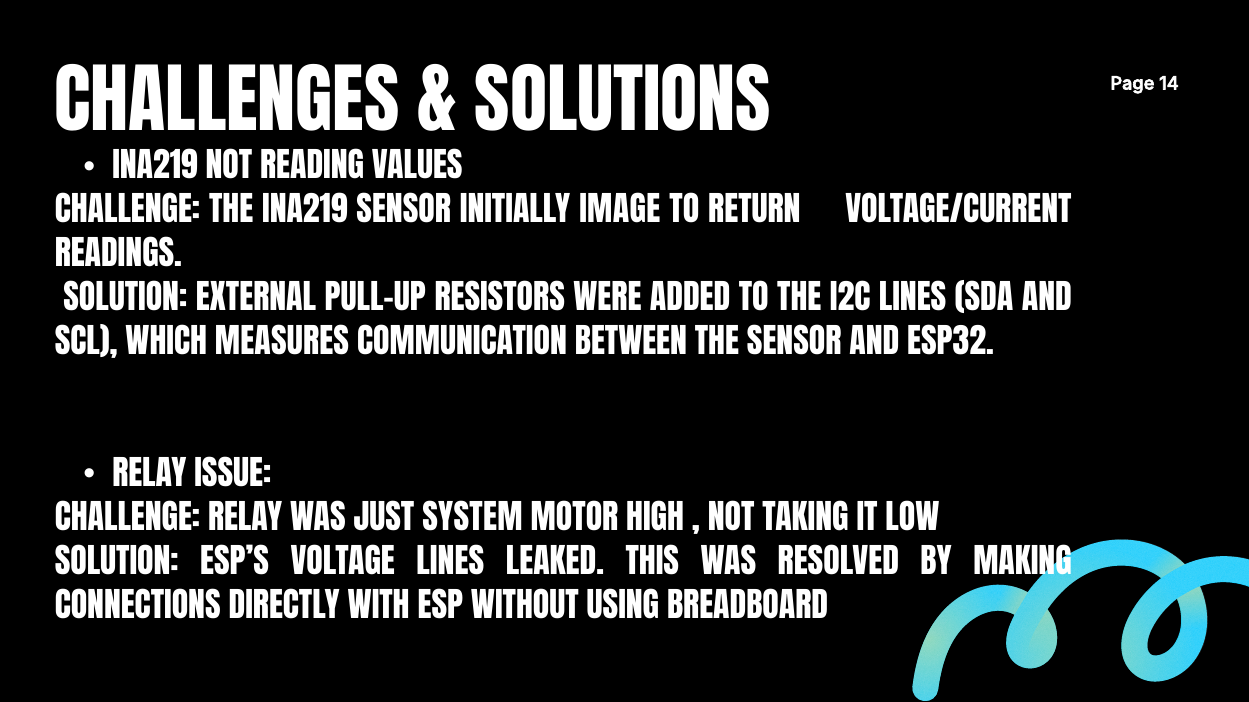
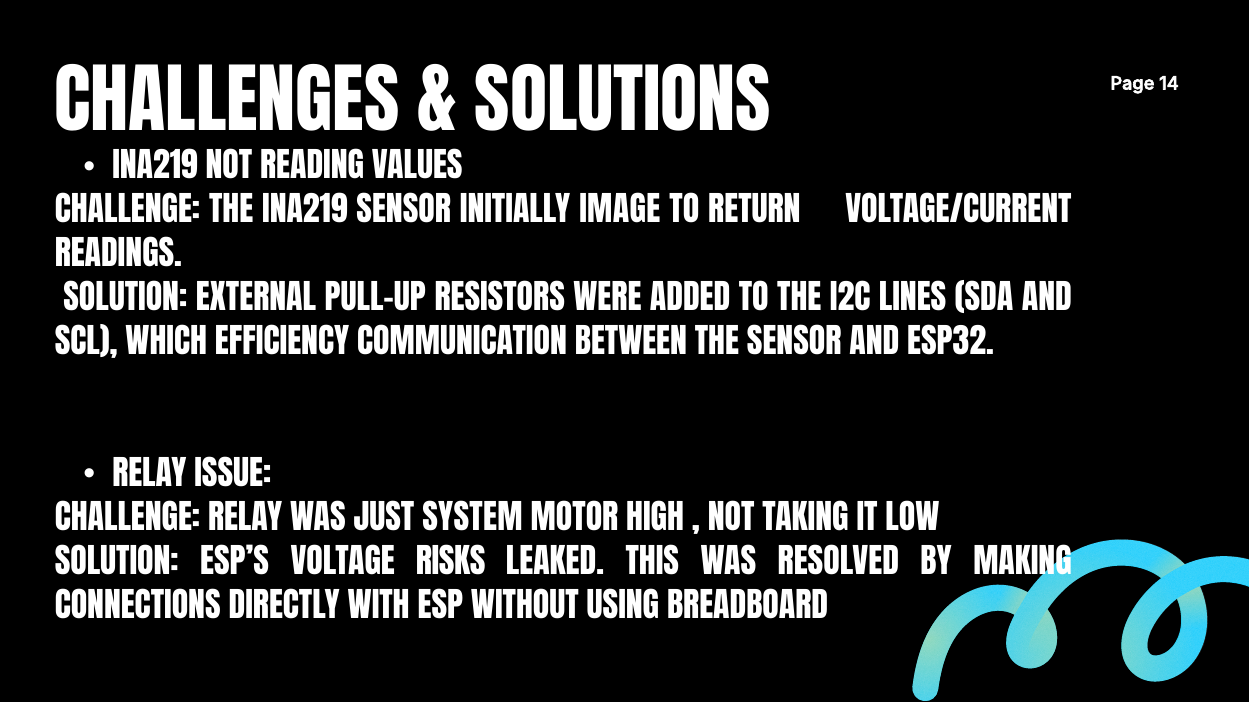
MEASURES: MEASURES -> EFFICIENCY
VOLTAGE LINES: LINES -> RISKS
